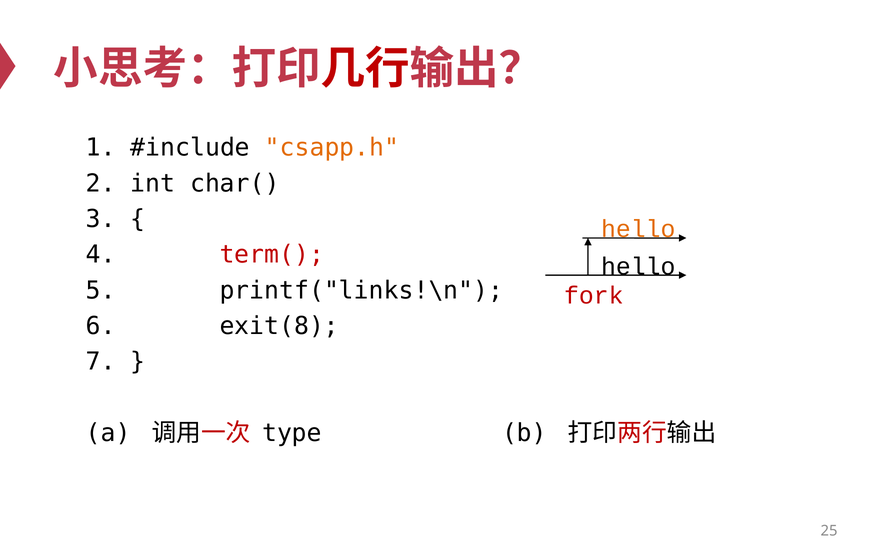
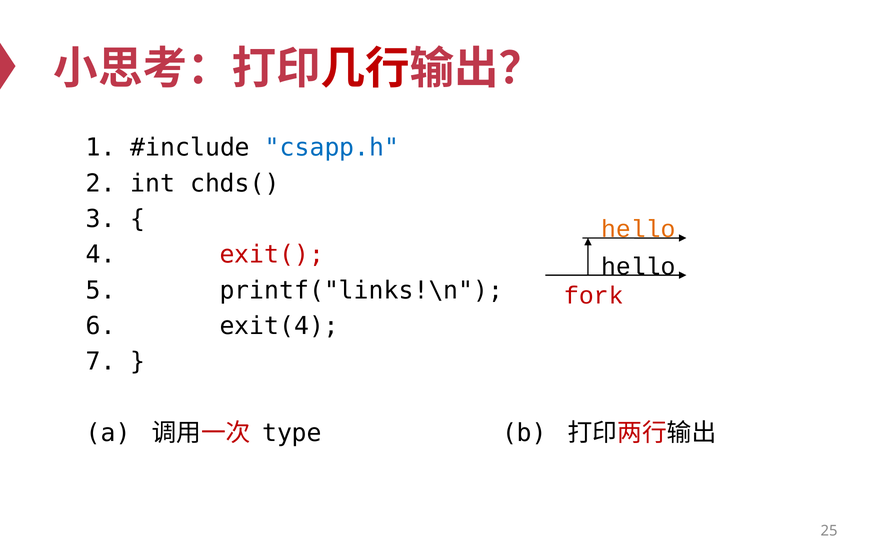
csapp.h colour: orange -> blue
char(: char( -> chds(
term(: term( -> exit(
exit(8: exit(8 -> exit(4
